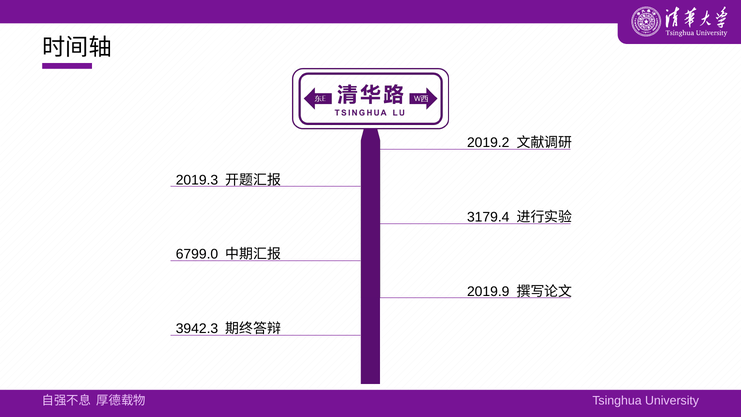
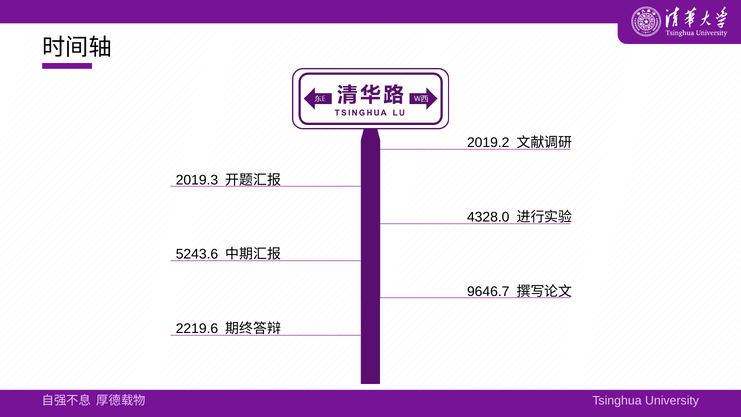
3179.4: 3179.4 -> 4328.0
6799.0: 6799.0 -> 5243.6
2019.9: 2019.9 -> 9646.7
3942.3: 3942.3 -> 2219.6
